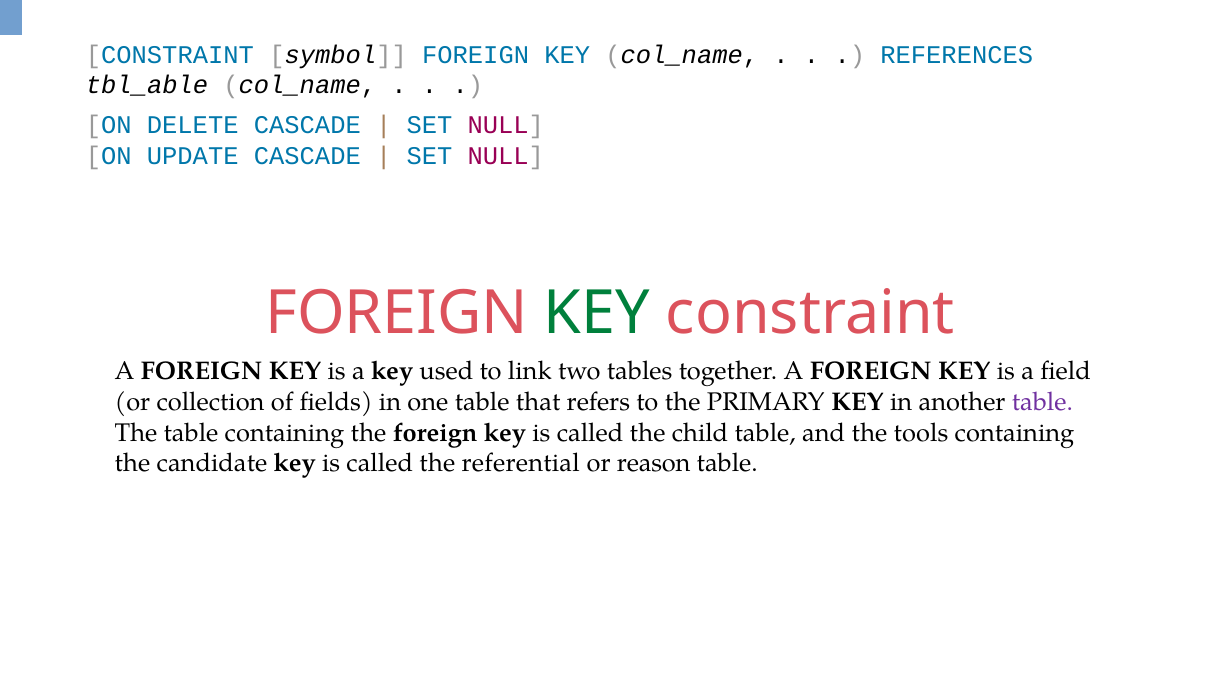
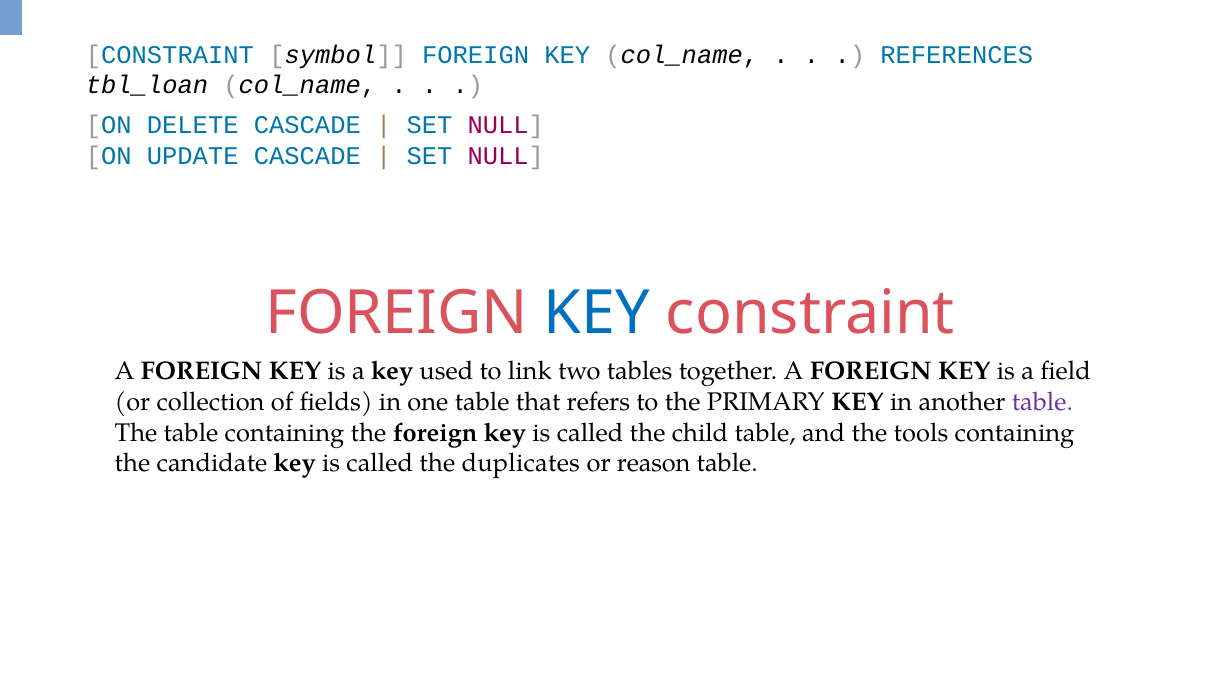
tbl_able: tbl_able -> tbl_loan
KEY at (597, 314) colour: green -> blue
referential: referential -> duplicates
